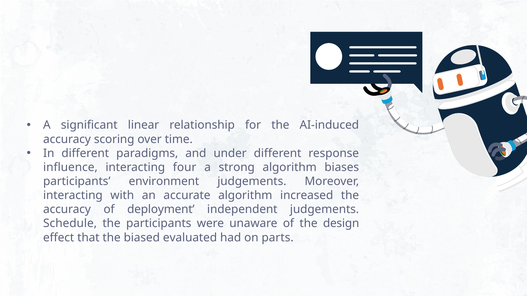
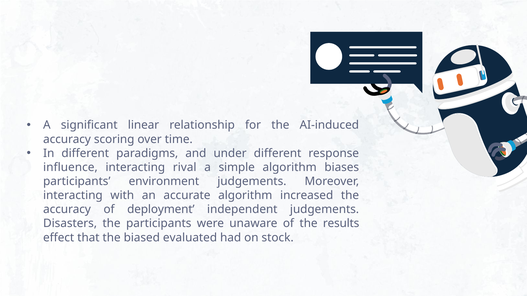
four: four -> rival
strong: strong -> simple
Schedule: Schedule -> Disasters
design: design -> results
parts: parts -> stock
